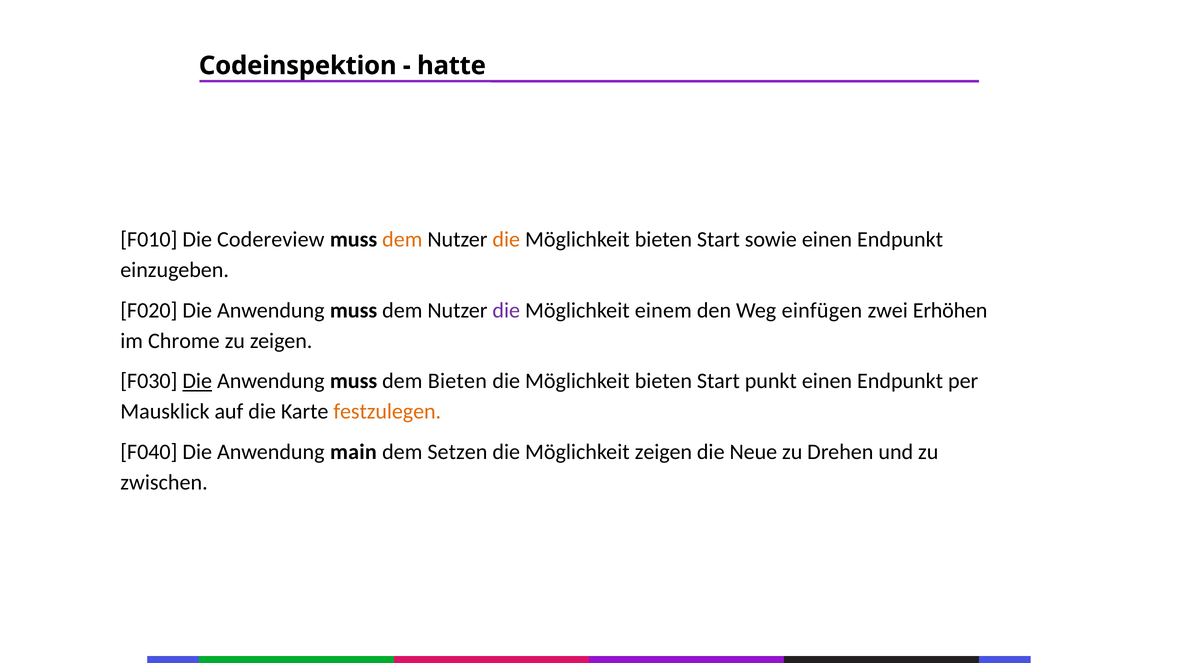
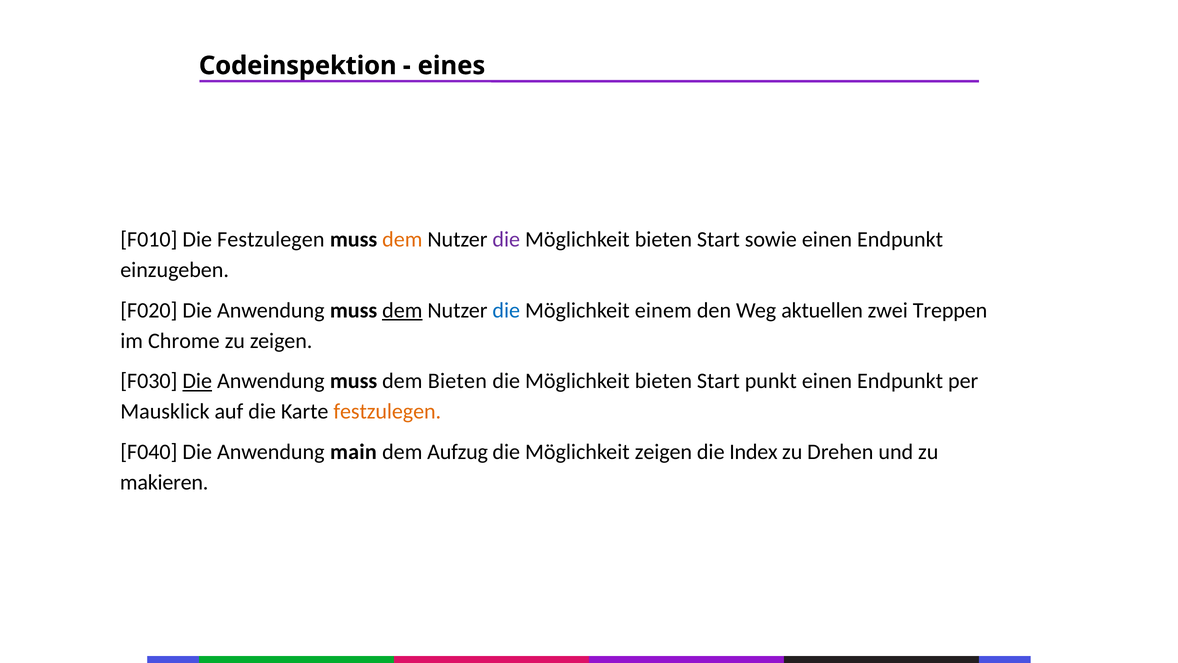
hatte: hatte -> eines
Die Codereview: Codereview -> Festzulegen
die at (506, 239) colour: orange -> purple
dem at (402, 310) underline: none -> present
die at (506, 310) colour: purple -> blue
einfügen: einfügen -> aktuellen
Erhöhen: Erhöhen -> Treppen
Setzen: Setzen -> Aufzug
Neue: Neue -> Index
zwischen: zwischen -> makieren
